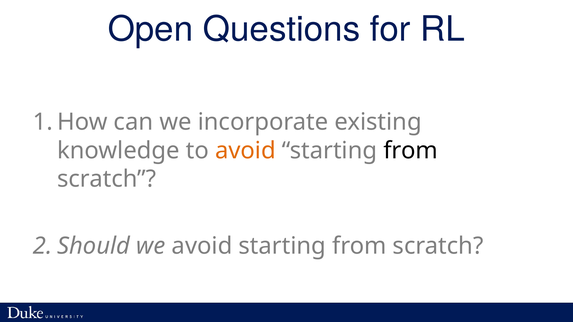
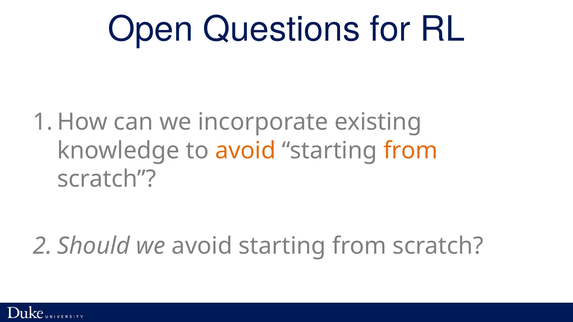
from at (411, 151) colour: black -> orange
